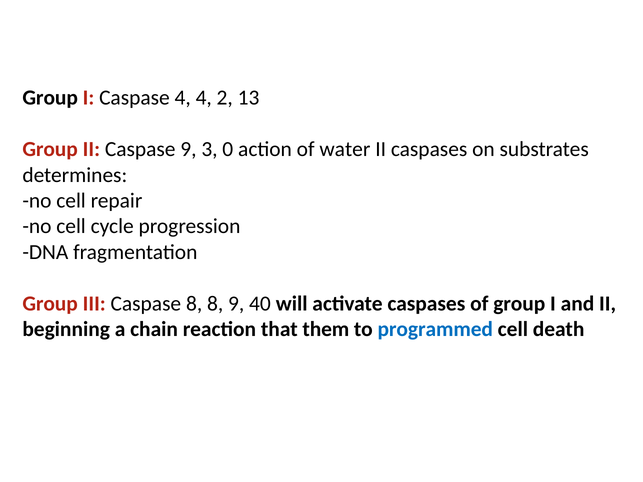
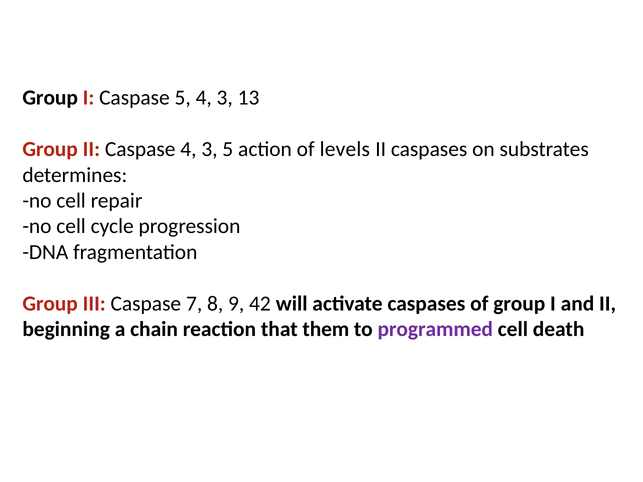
Caspase 4: 4 -> 5
2 at (225, 98): 2 -> 3
Caspase 9: 9 -> 4
3 0: 0 -> 5
water: water -> levels
Caspase 8: 8 -> 7
40: 40 -> 42
programmed colour: blue -> purple
